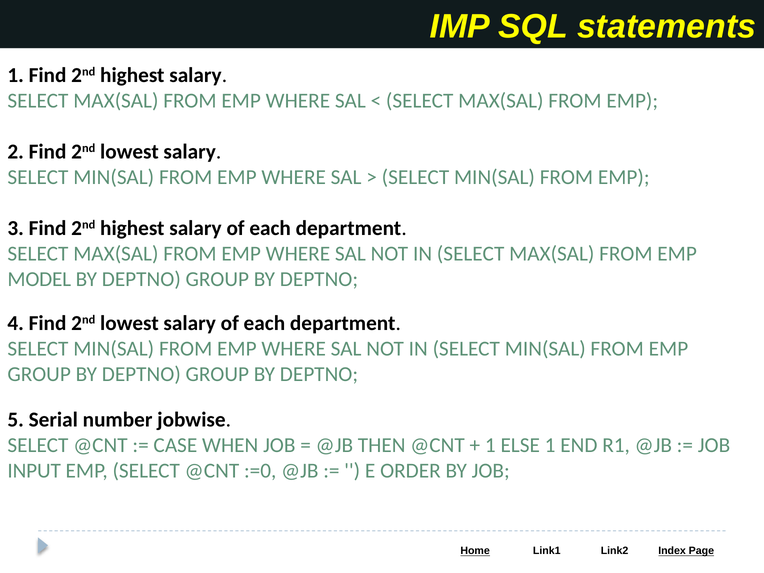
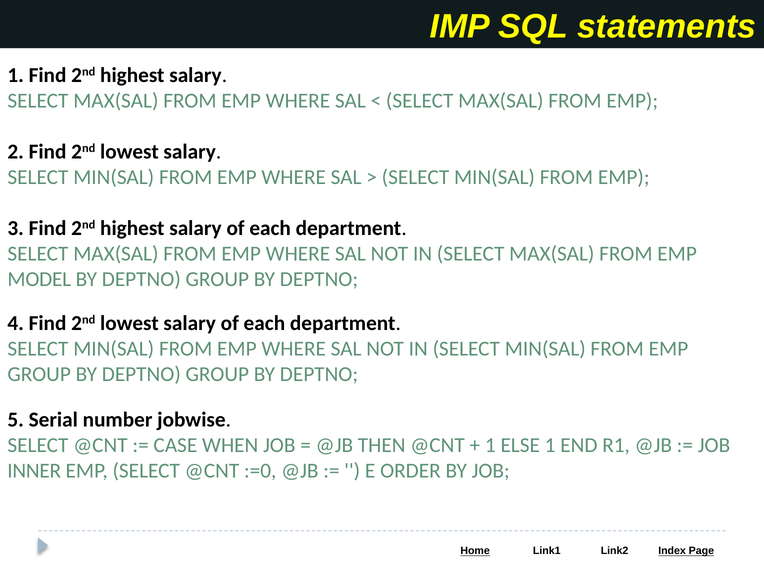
INPUT: INPUT -> INNER
